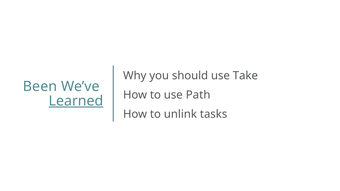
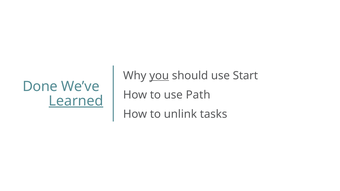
you underline: none -> present
Take: Take -> Start
Been: Been -> Done
